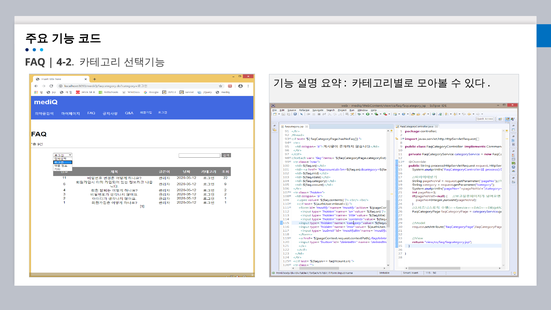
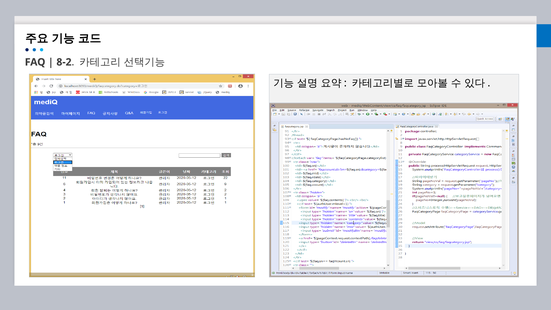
4-2: 4-2 -> 8-2
